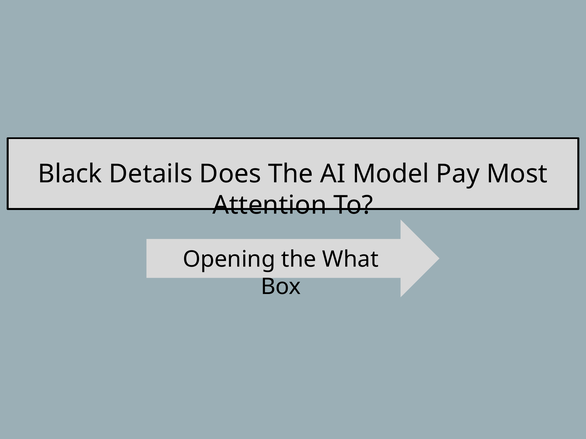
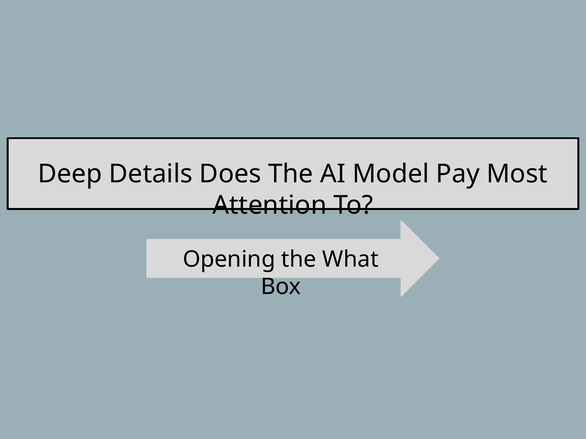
Black: Black -> Deep
